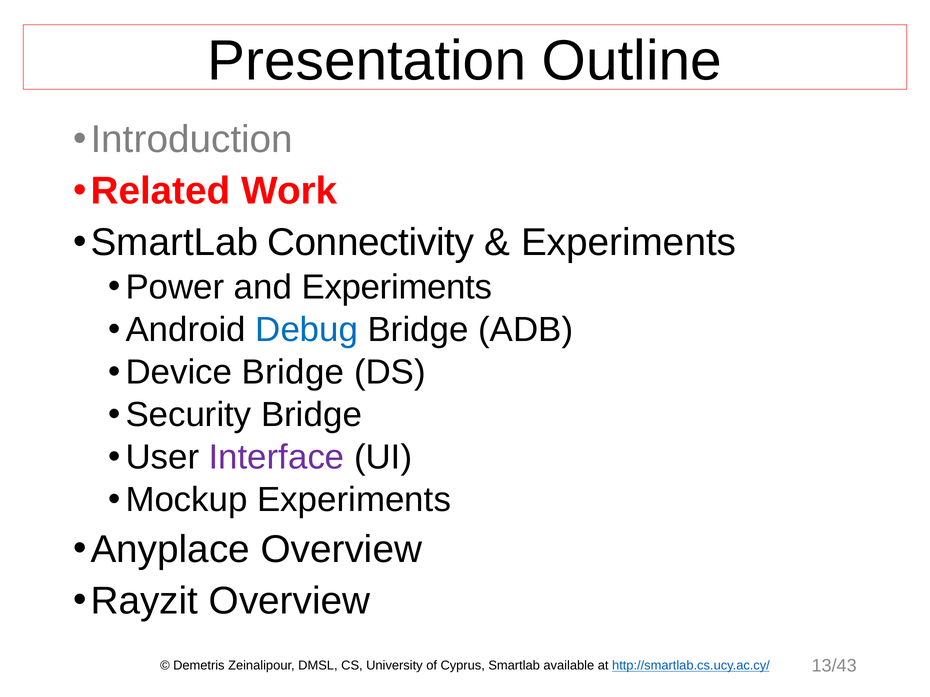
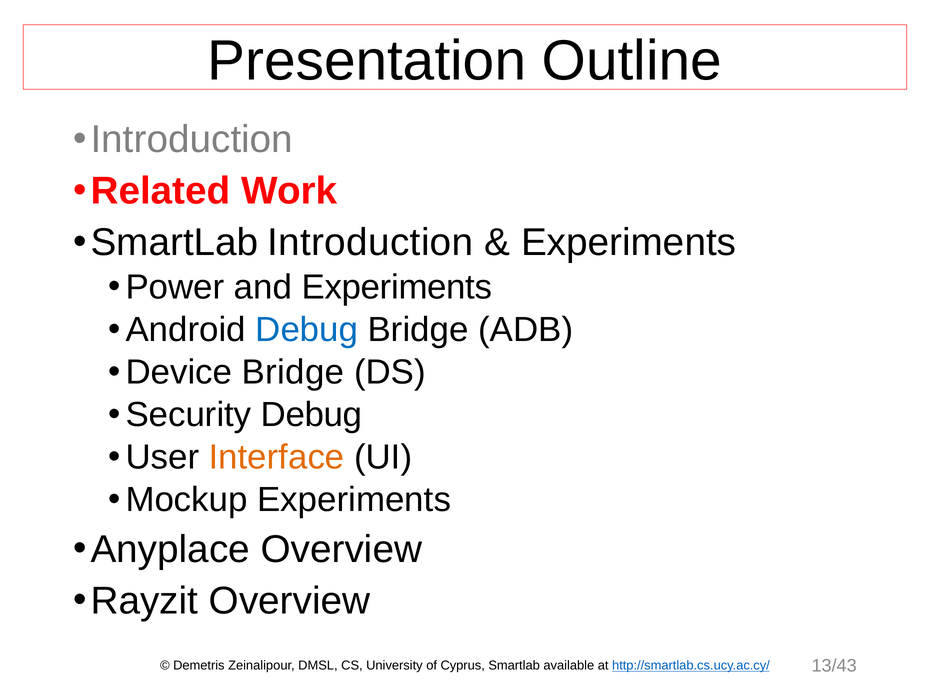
SmartLab Connectivity: Connectivity -> Introduction
Security Bridge: Bridge -> Debug
Interface colour: purple -> orange
